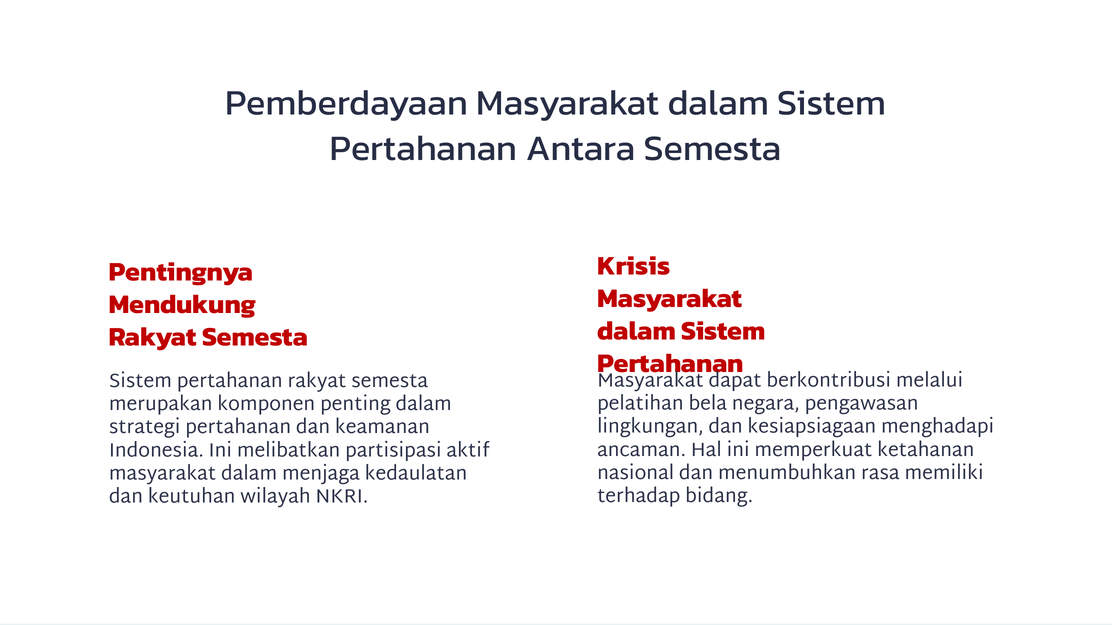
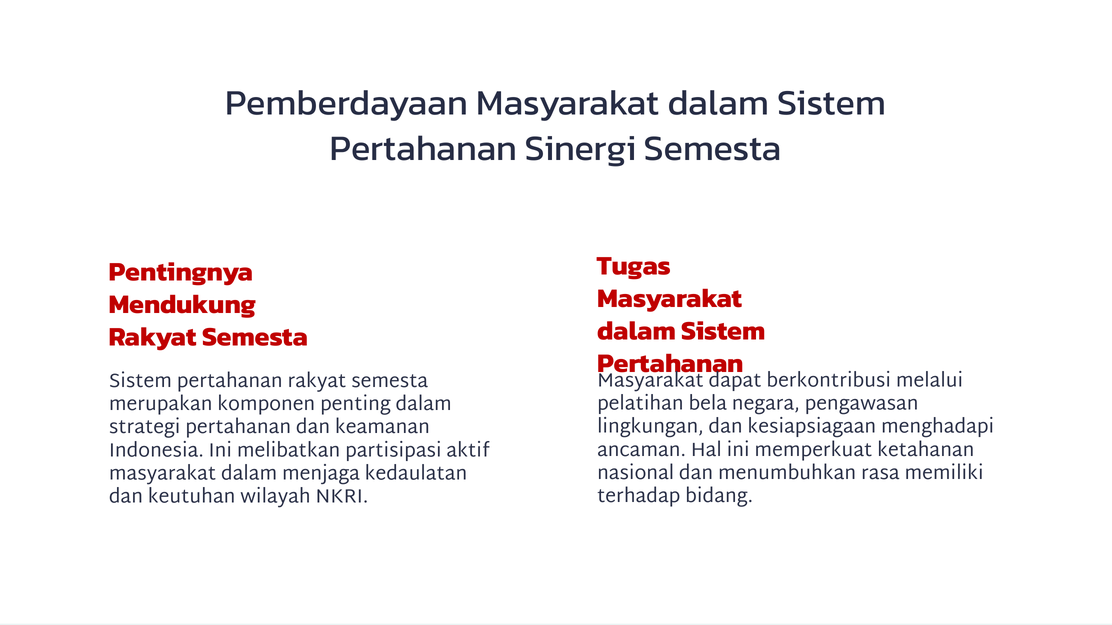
Antara: Antara -> Sinergi
Krisis: Krisis -> Tugas
